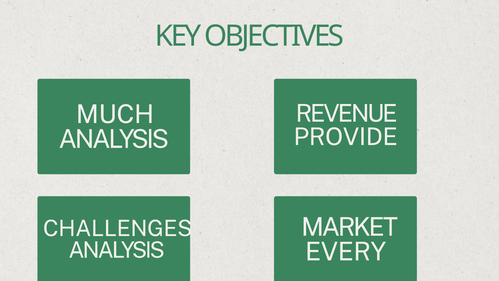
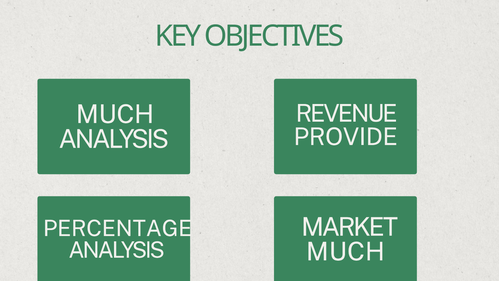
CHALLENGES: CHALLENGES -> PERCENTAGE
EVERY at (346, 252): EVERY -> MUCH
